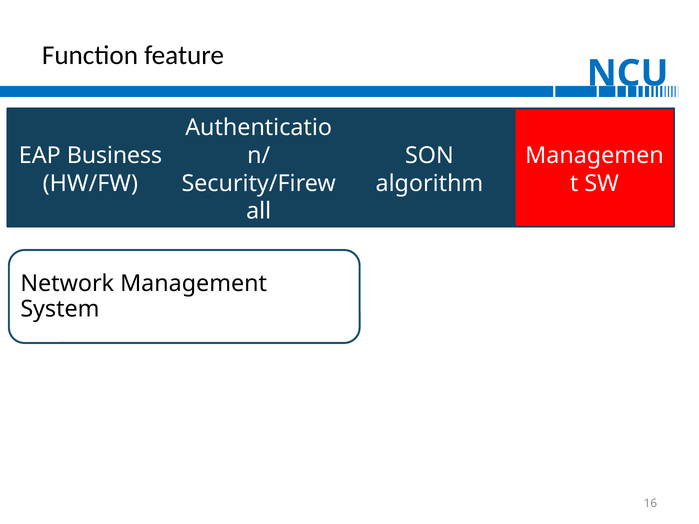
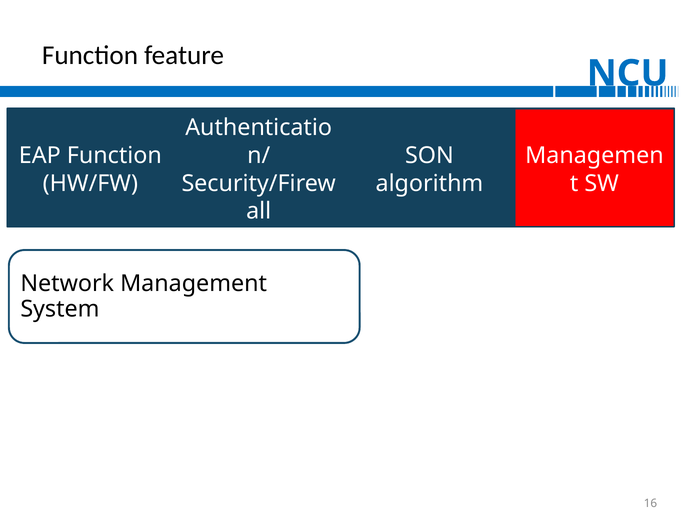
EAP Business: Business -> Function
